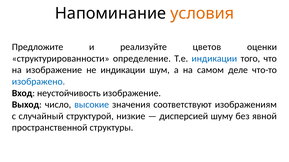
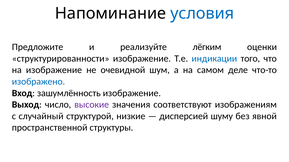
условия colour: orange -> blue
цветов: цветов -> лёгким
структурированности определение: определение -> изображение
не индикации: индикации -> очевидной
неустойчивость: неустойчивость -> зашумлённость
высокие colour: blue -> purple
